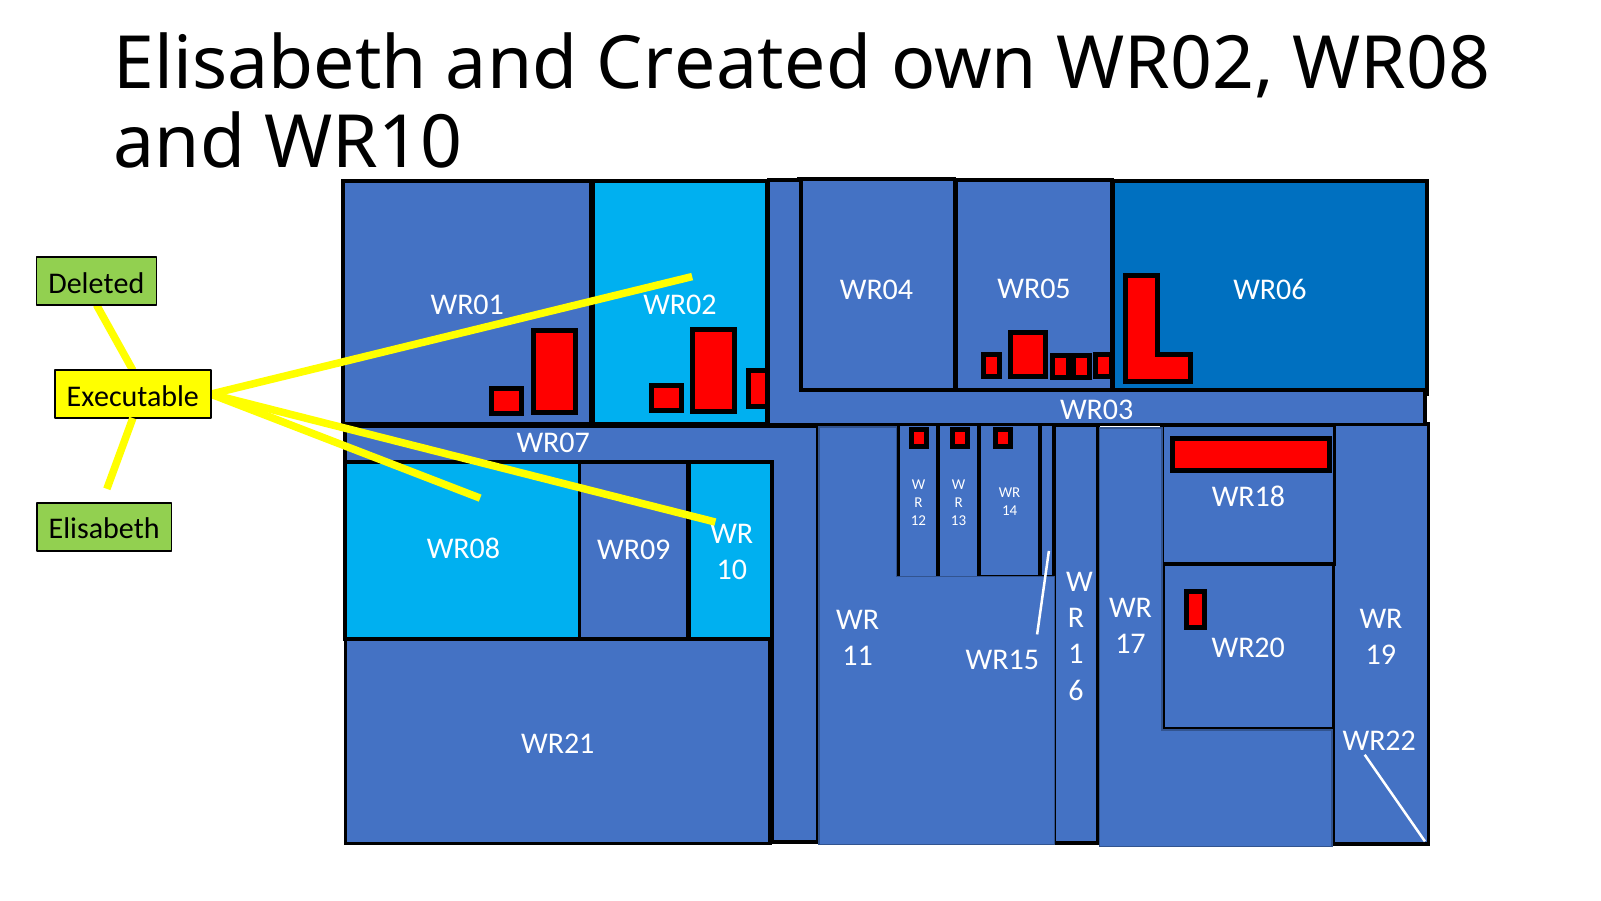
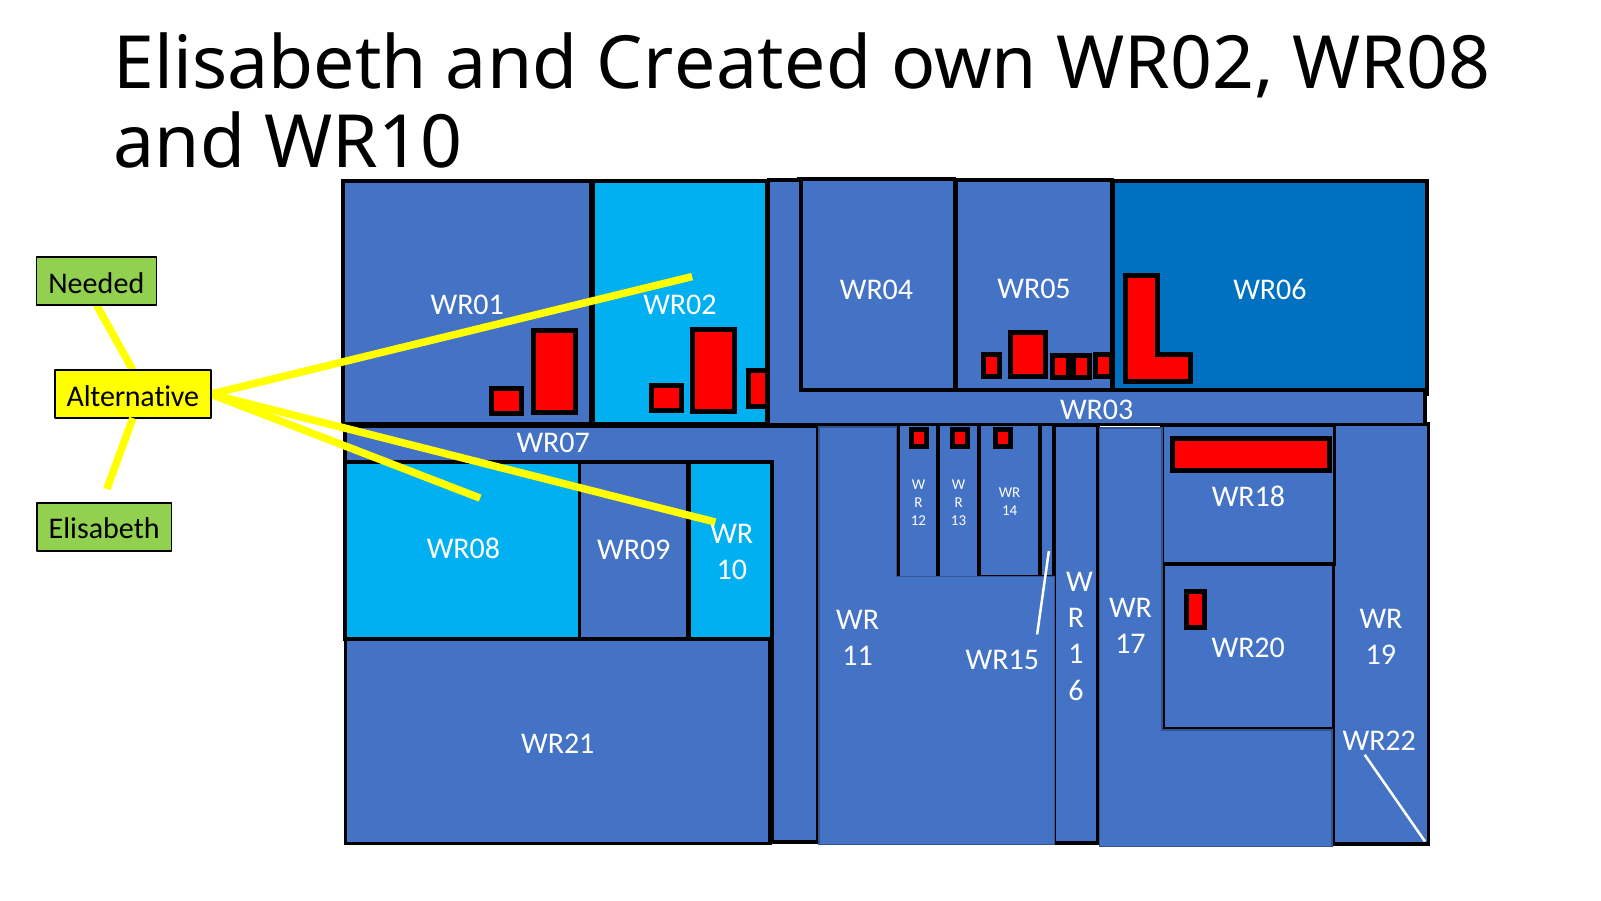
Deleted: Deleted -> Needed
Executable: Executable -> Alternative
